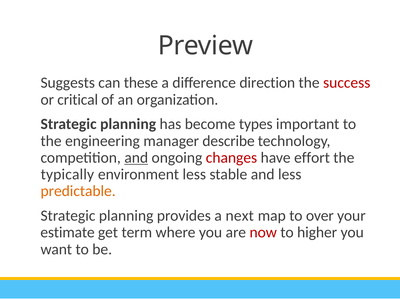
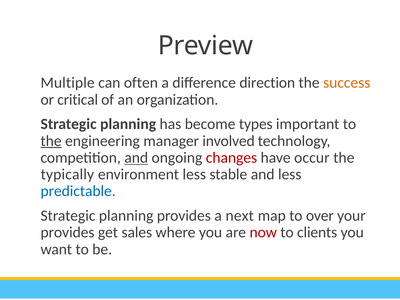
Suggests: Suggests -> Multiple
these: these -> often
success colour: red -> orange
the at (51, 141) underline: none -> present
describe: describe -> involved
effort: effort -> occur
predictable colour: orange -> blue
estimate at (68, 233): estimate -> provides
term: term -> sales
higher: higher -> clients
